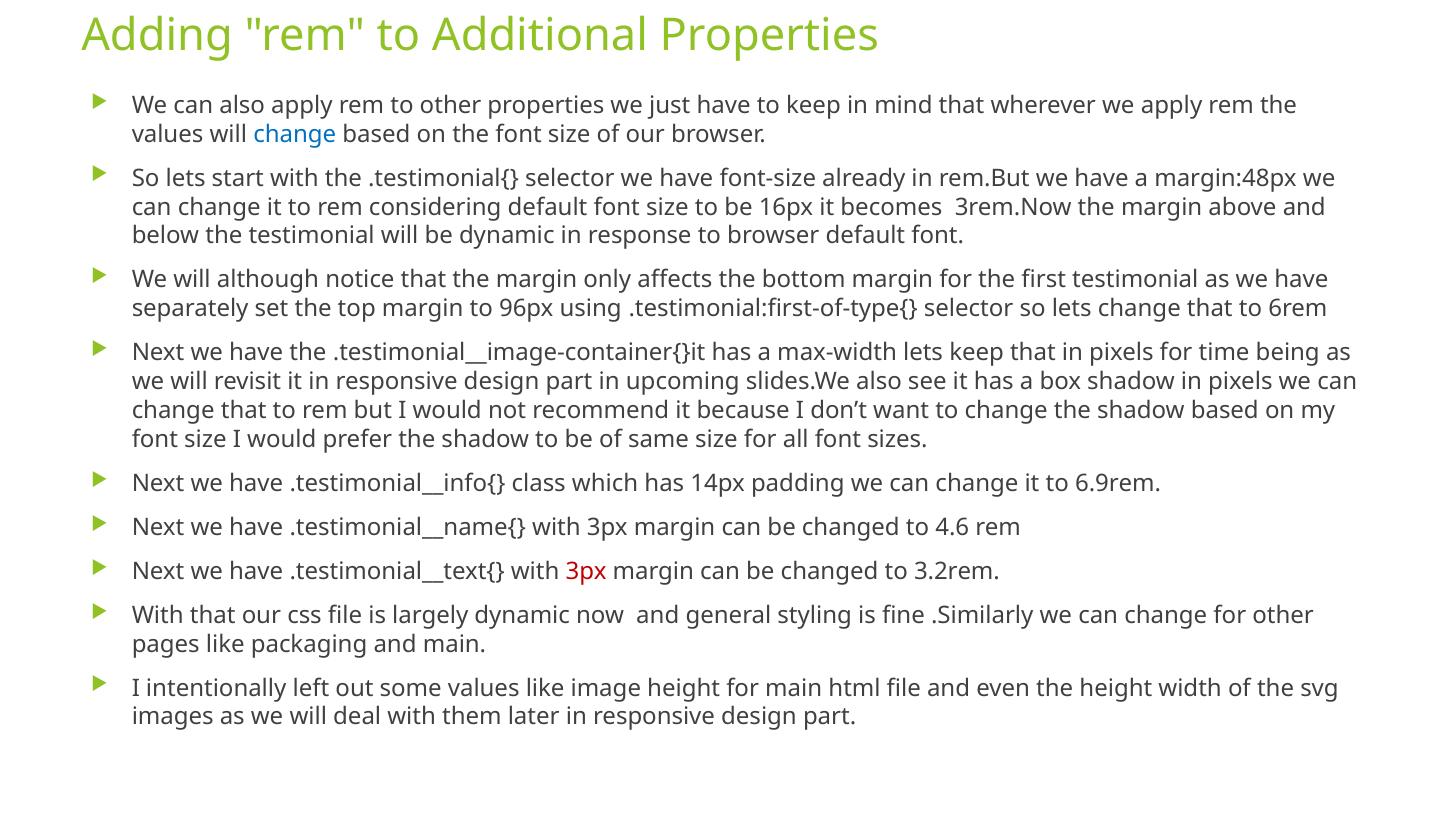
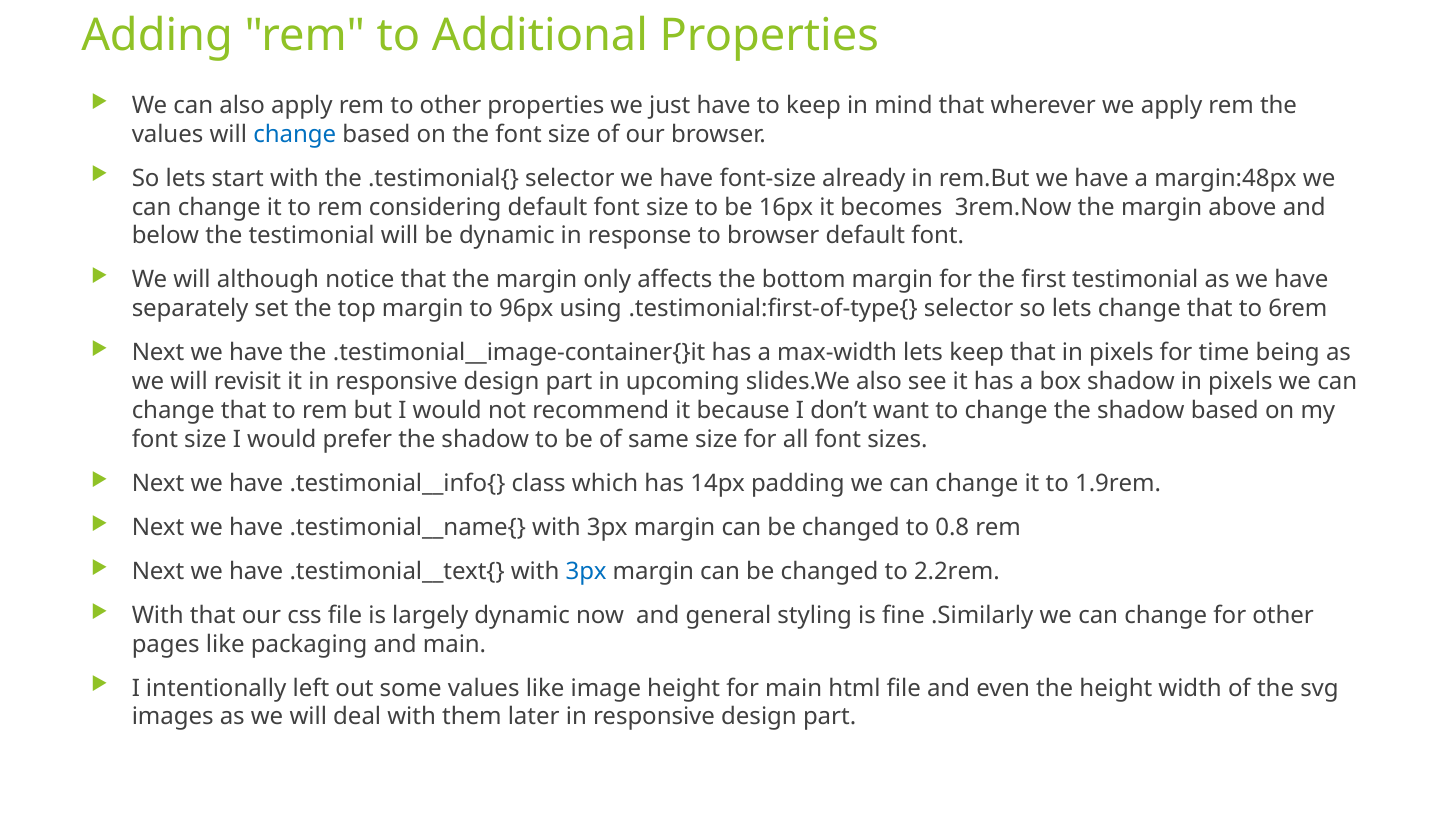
6.9rem: 6.9rem -> 1.9rem
4.6: 4.6 -> 0.8
3px at (586, 571) colour: red -> blue
3.2rem: 3.2rem -> 2.2rem
